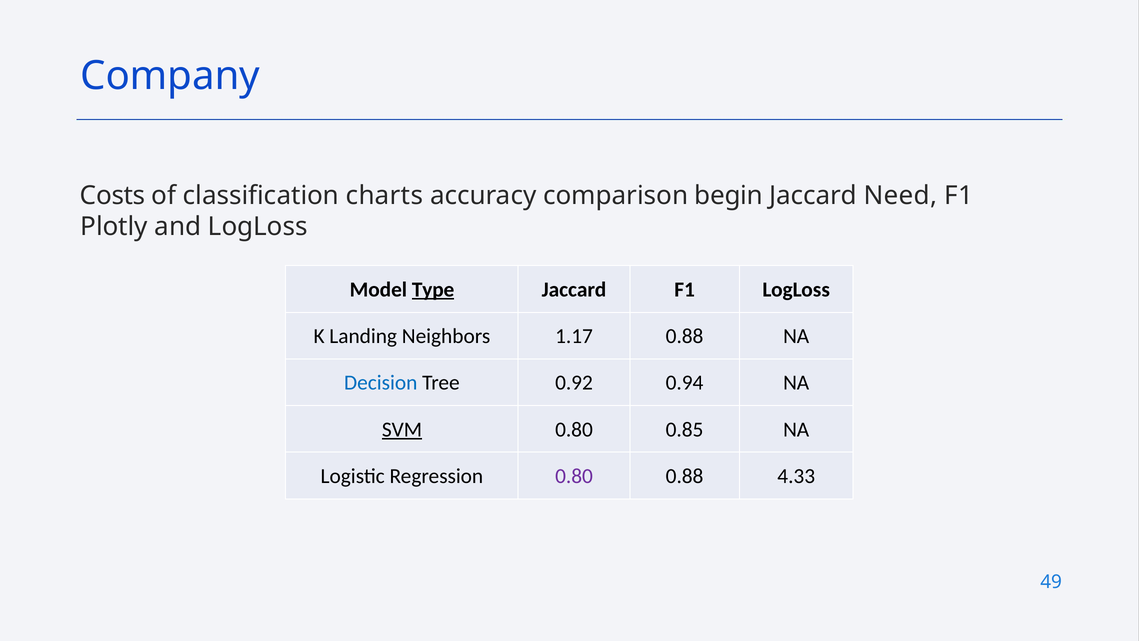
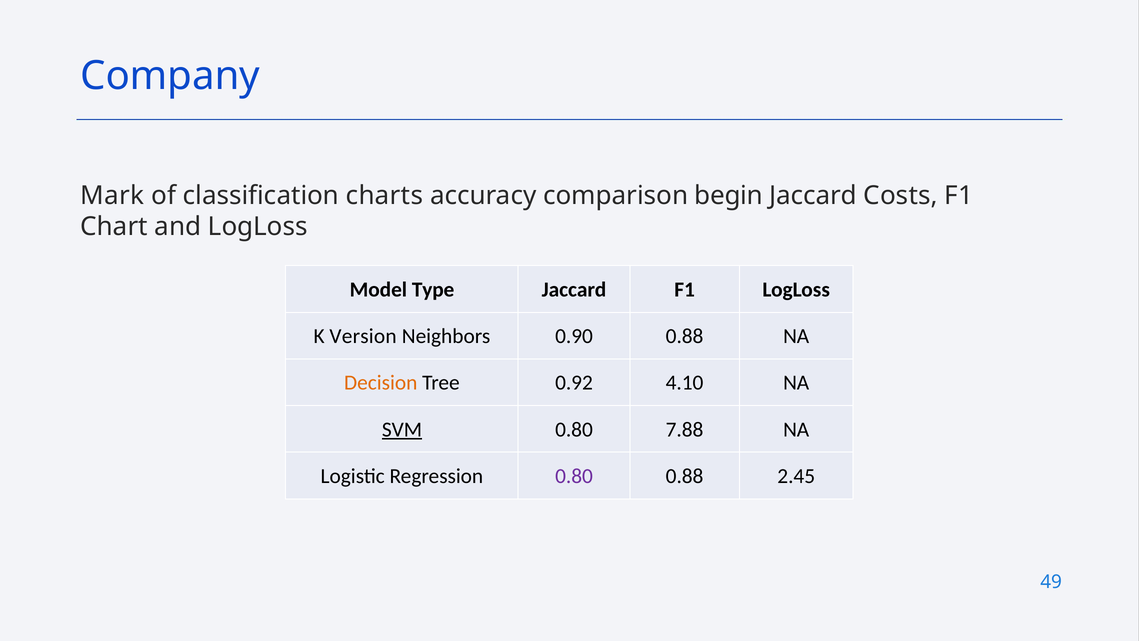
Costs: Costs -> Mark
Need: Need -> Costs
Plotly: Plotly -> Chart
Type underline: present -> none
Landing: Landing -> Version
1.17: 1.17 -> 0.90
Decision colour: blue -> orange
0.94: 0.94 -> 4.10
0.85: 0.85 -> 7.88
4.33: 4.33 -> 2.45
